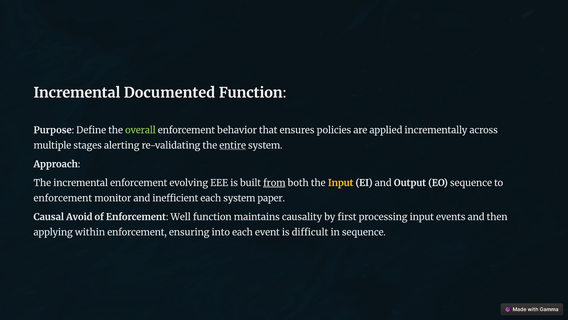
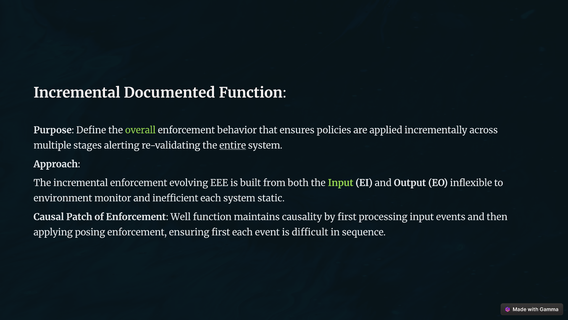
from underline: present -> none
Input at (341, 183) colour: yellow -> light green
EO sequence: sequence -> inflexible
enforcement at (63, 198): enforcement -> environment
paper: paper -> static
Avoid: Avoid -> Patch
within: within -> posing
ensuring into: into -> first
